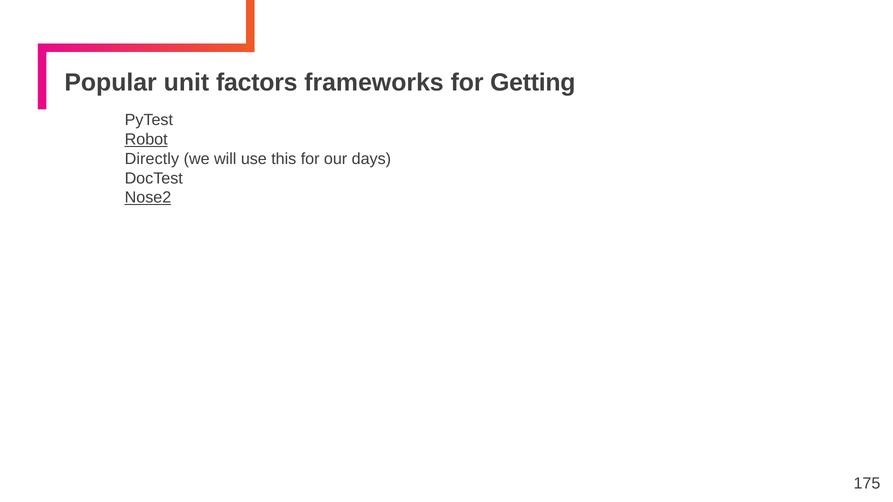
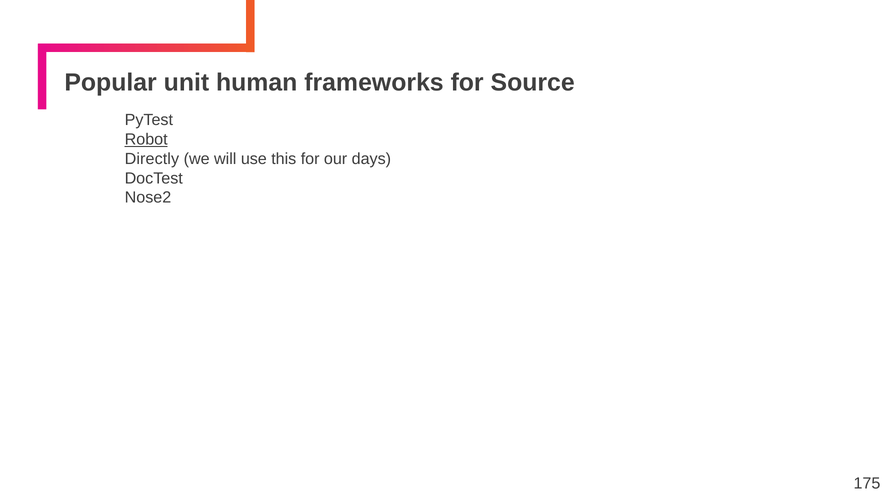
factors: factors -> human
Getting: Getting -> Source
Nose2 underline: present -> none
